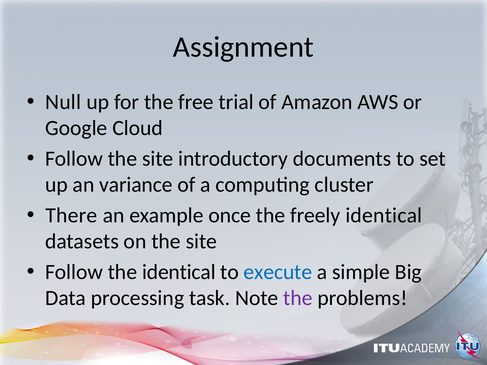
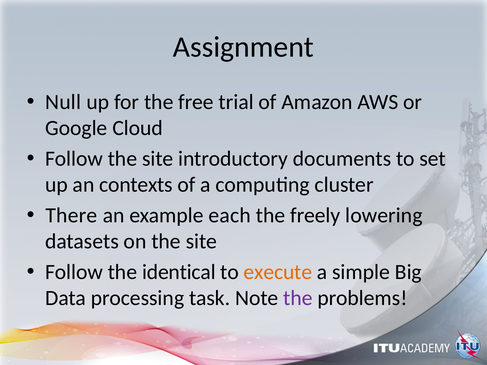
variance: variance -> contexts
once: once -> each
freely identical: identical -> lowering
execute colour: blue -> orange
